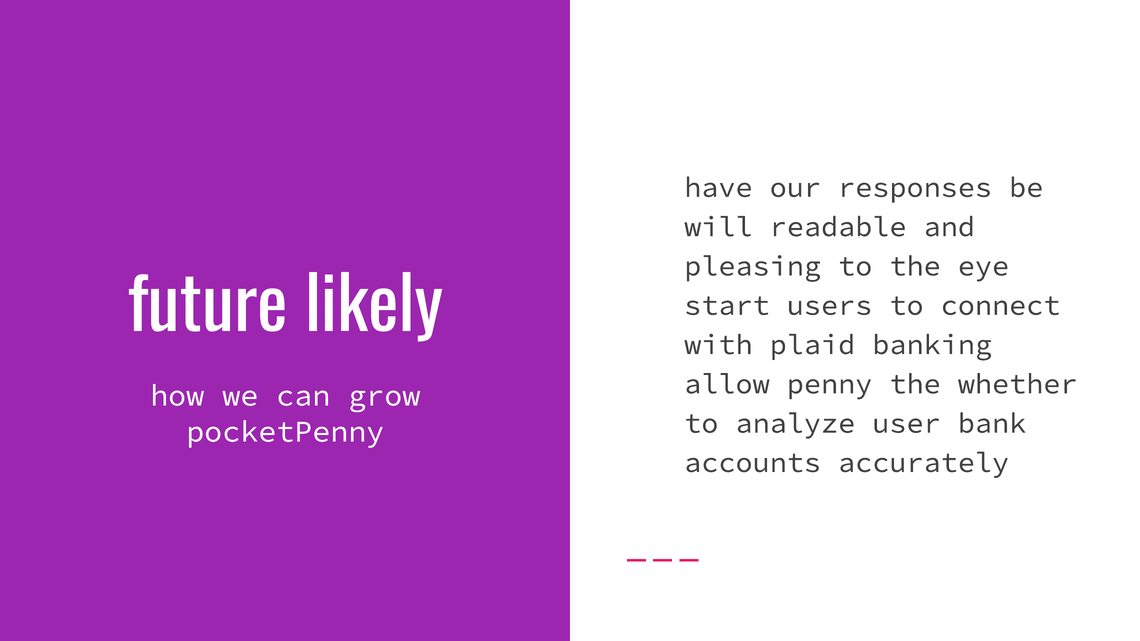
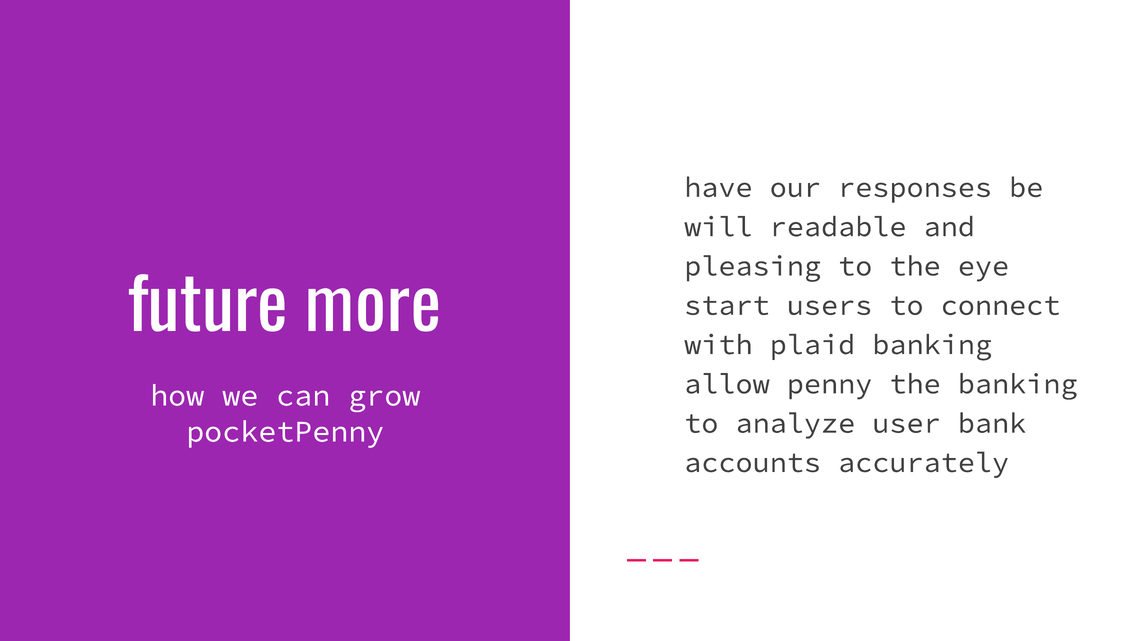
likely: likely -> more
the whether: whether -> banking
